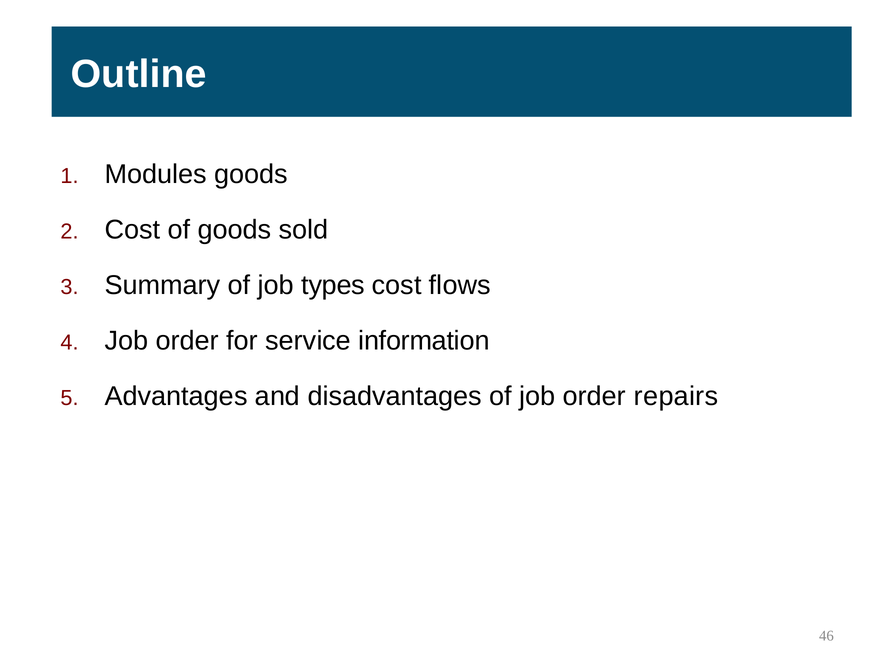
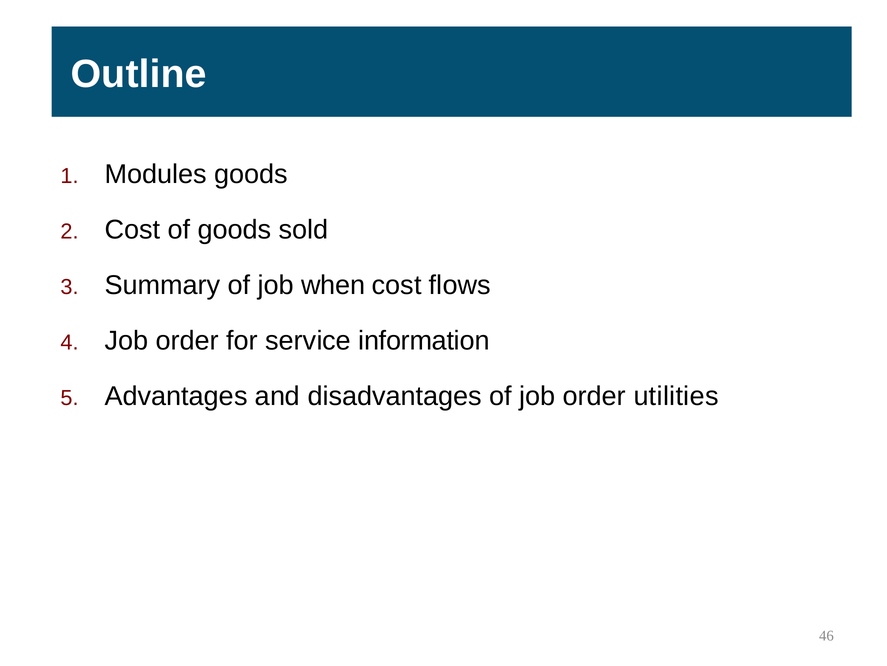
types: types -> when
repairs: repairs -> utilities
